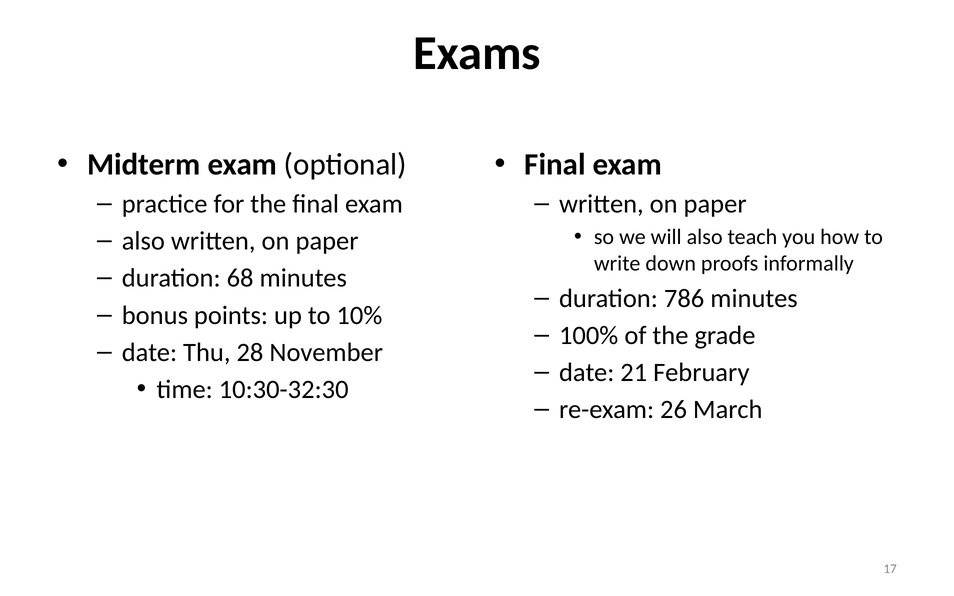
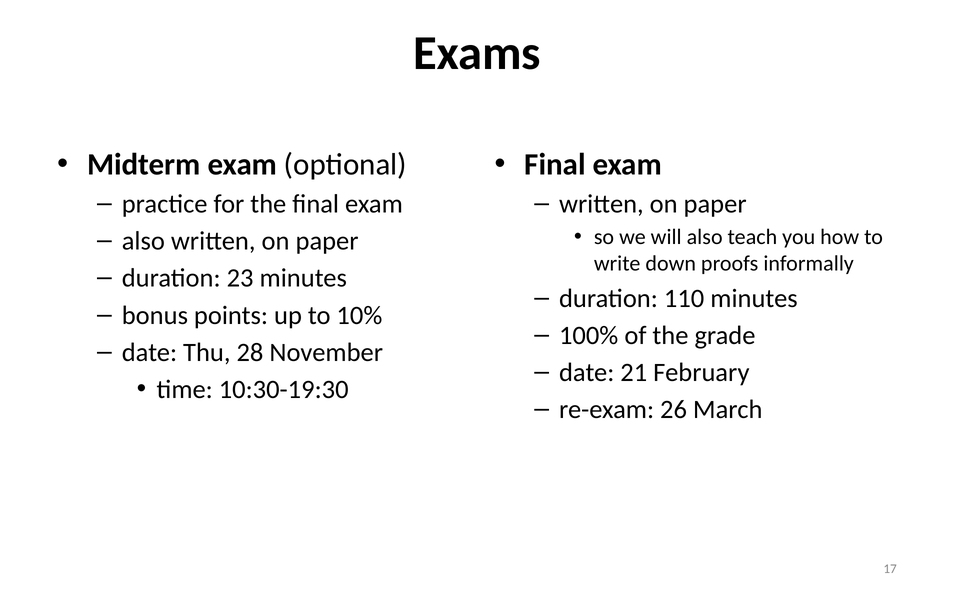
68: 68 -> 23
786: 786 -> 110
10:30-32:30: 10:30-32:30 -> 10:30-19:30
